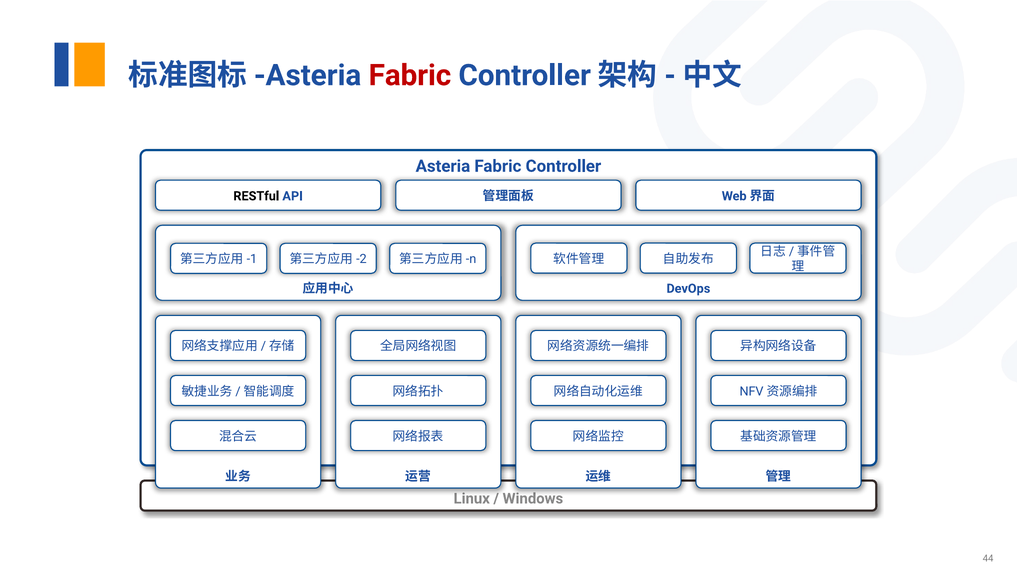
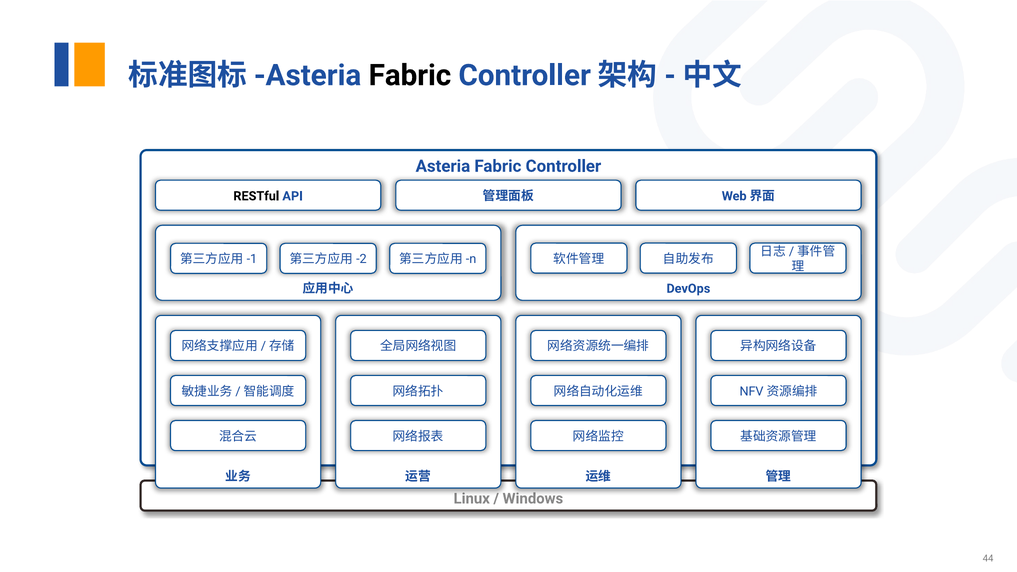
Fabric at (410, 75) colour: red -> black
